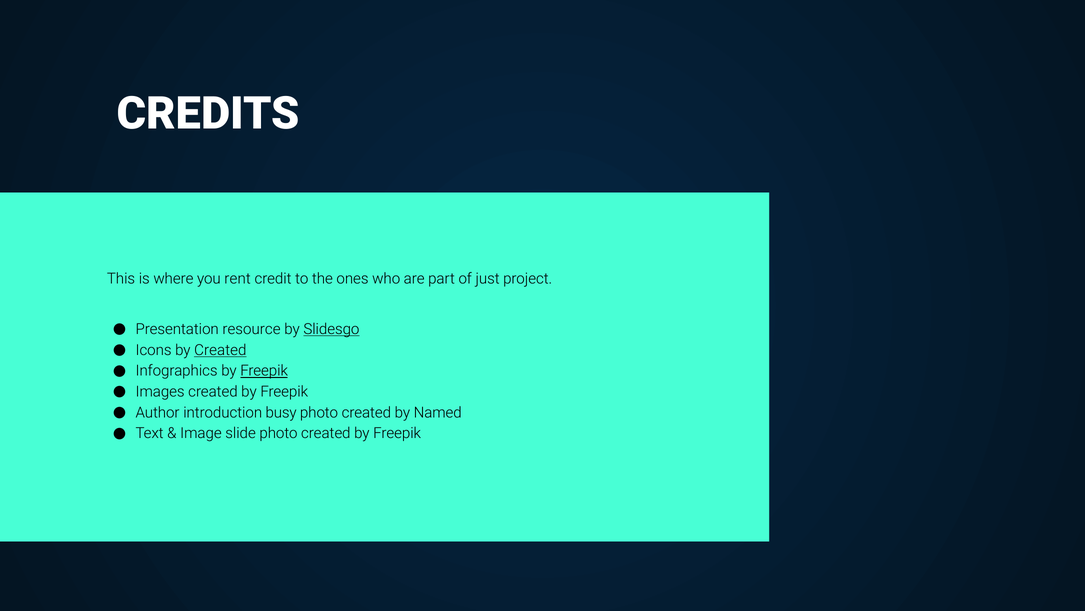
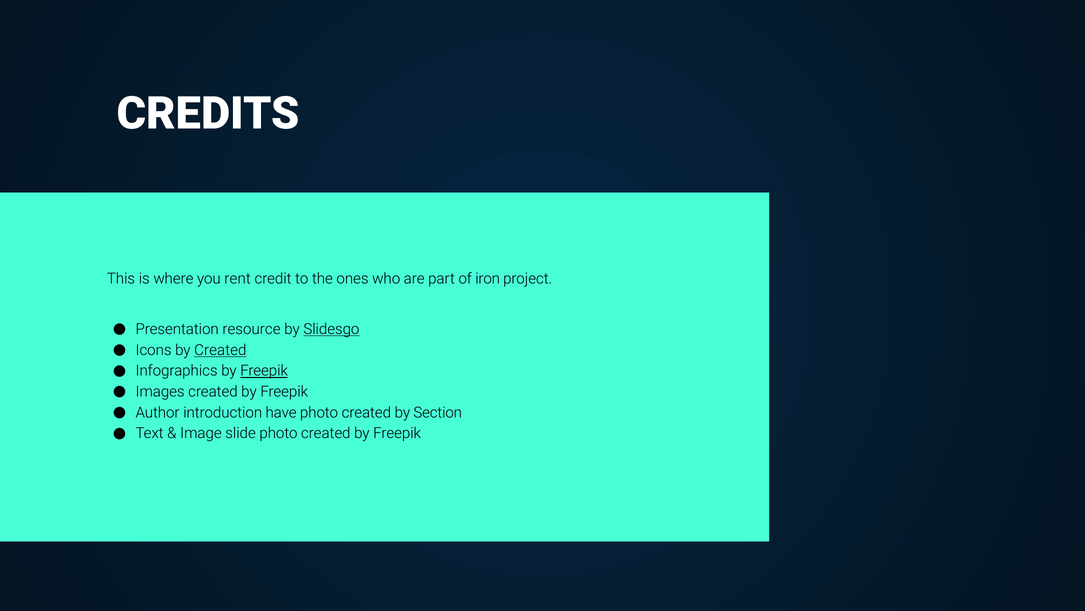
just: just -> iron
busy: busy -> have
Named: Named -> Section
